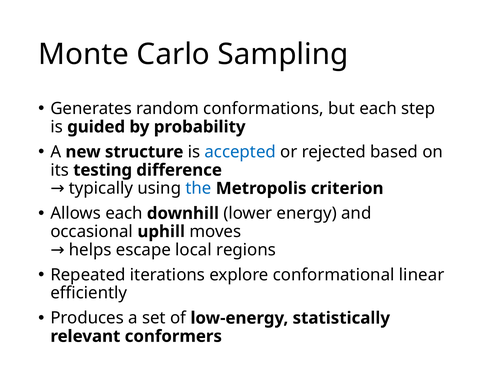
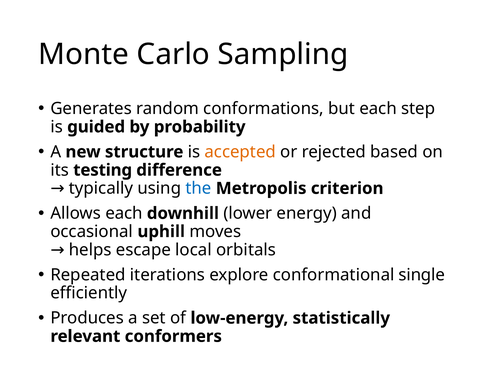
accepted colour: blue -> orange
regions: regions -> orbitals
linear: linear -> single
